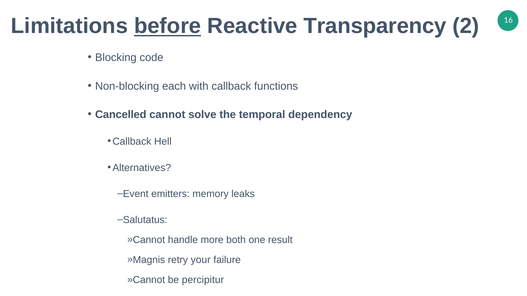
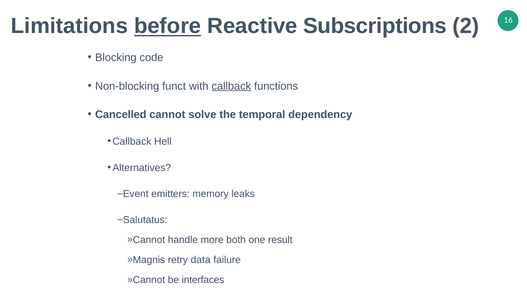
Transparency: Transparency -> Subscriptions
each: each -> funct
callback at (231, 86) underline: none -> present
your: your -> data
percipitur: percipitur -> interfaces
